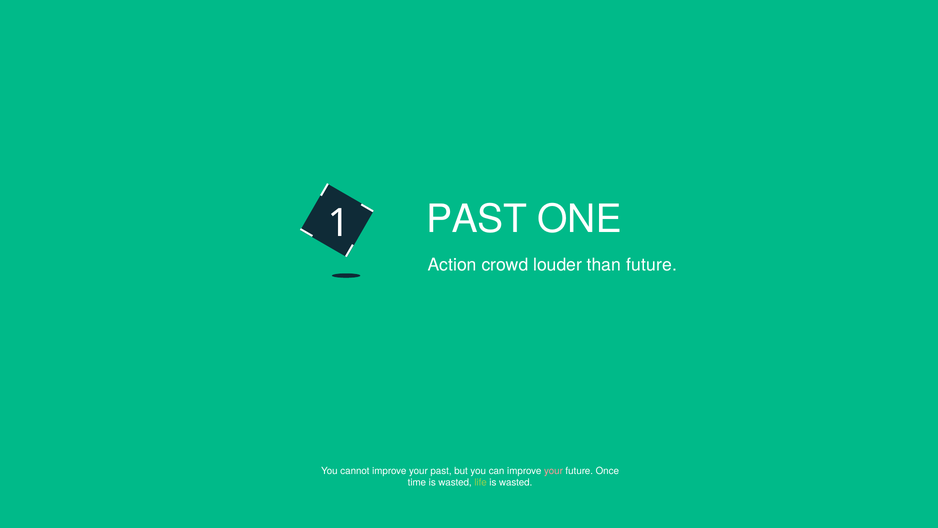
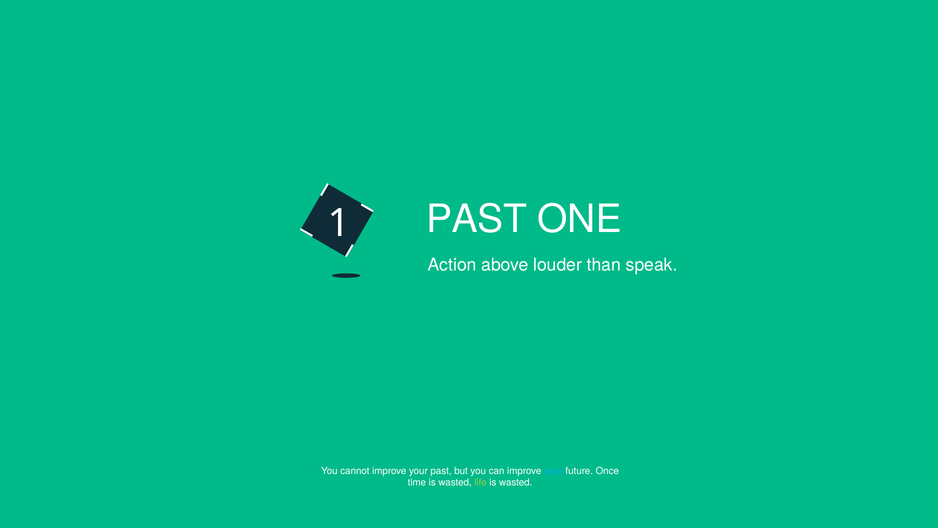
crowd: crowd -> above
than future: future -> speak
your at (553, 471) colour: pink -> light blue
